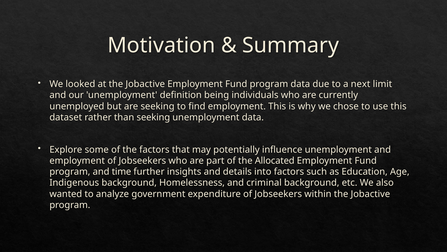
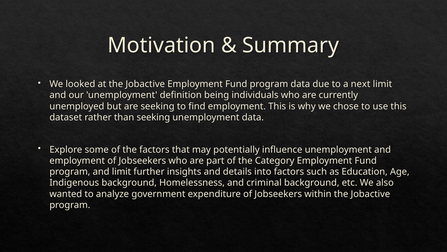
Allocated: Allocated -> Category
and time: time -> limit
